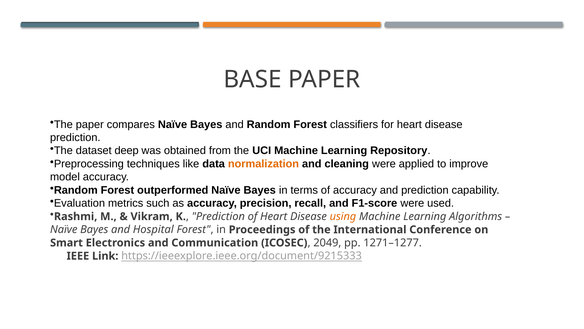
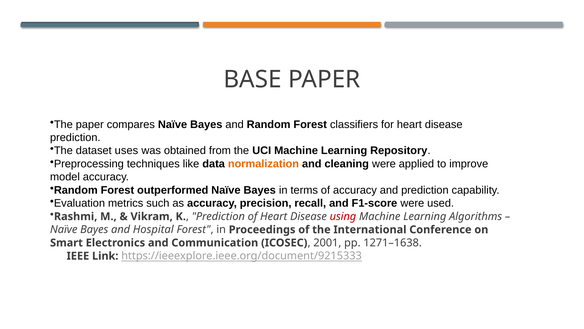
deep: deep -> uses
using colour: orange -> red
2049: 2049 -> 2001
1271–1277: 1271–1277 -> 1271–1638
